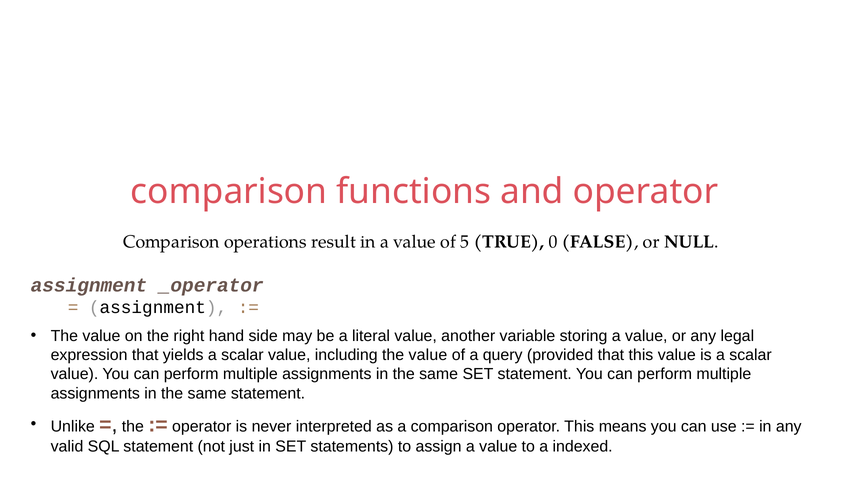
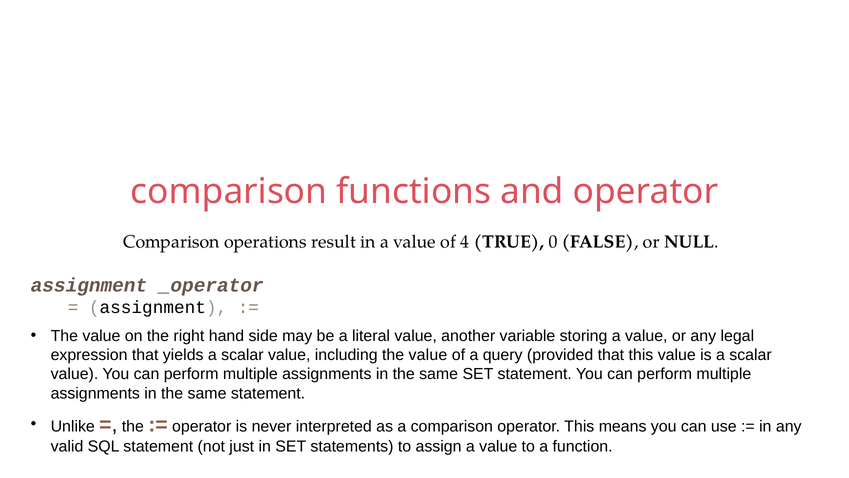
5: 5 -> 4
indexed: indexed -> function
